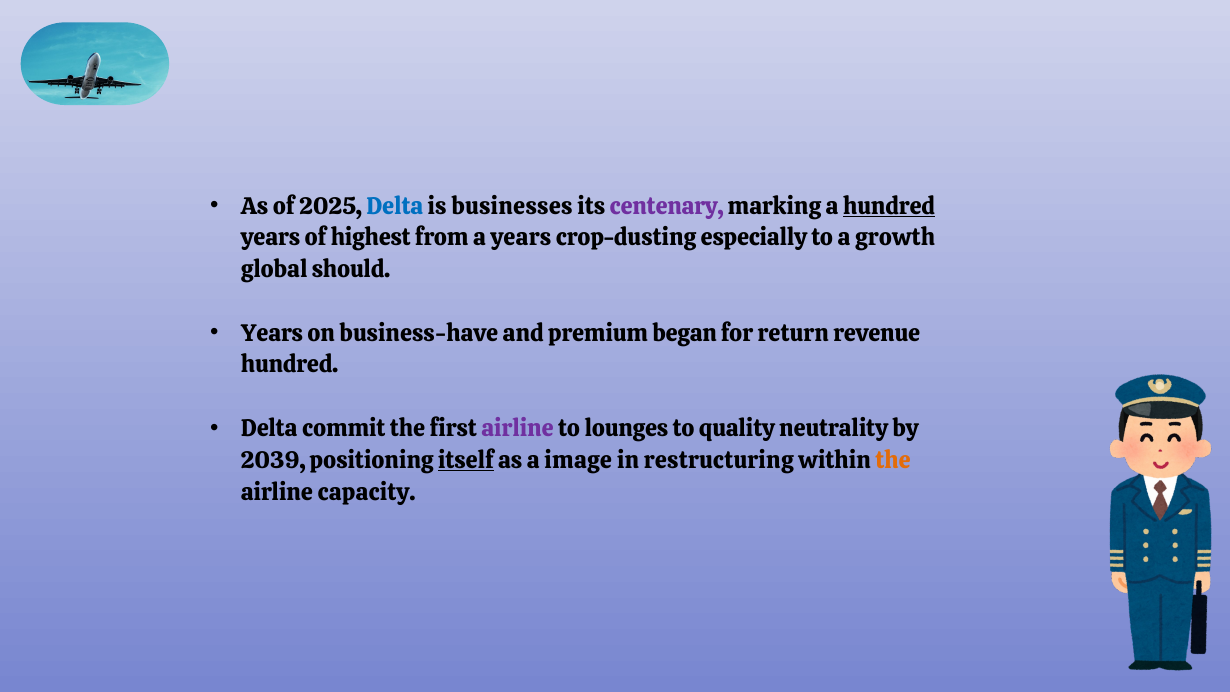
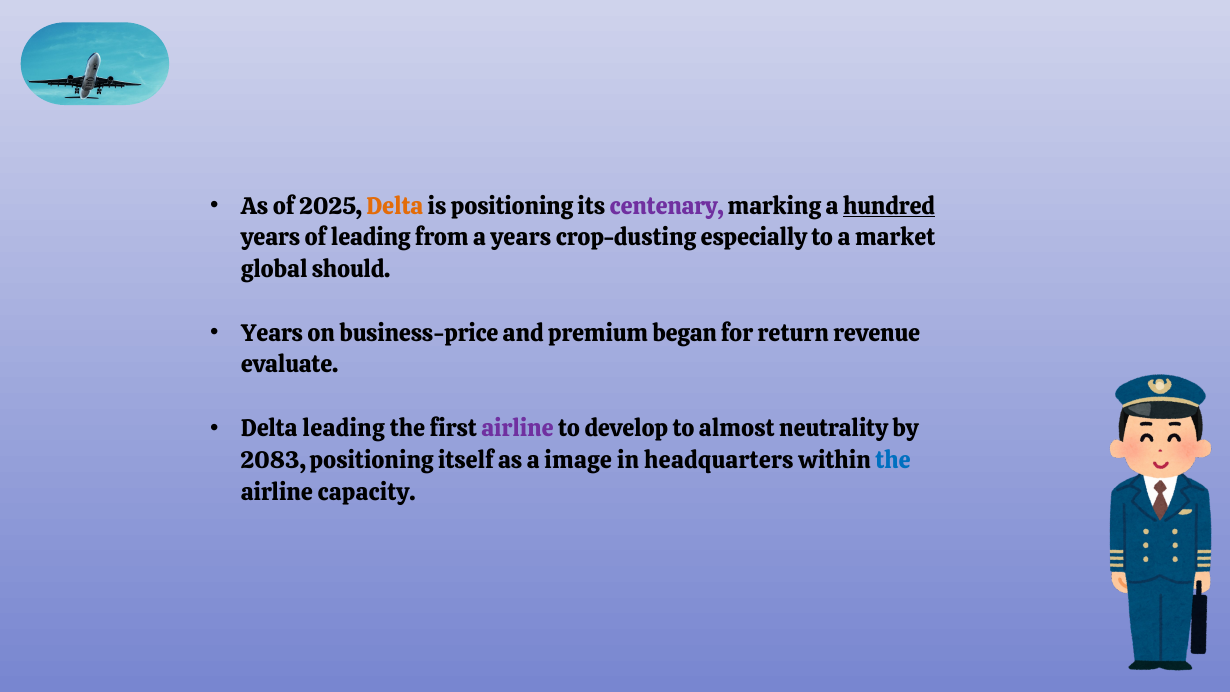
Delta at (395, 206) colour: blue -> orange
is businesses: businesses -> positioning
of highest: highest -> leading
growth: growth -> market
business-have: business-have -> business-price
hundred at (290, 365): hundred -> evaluate
Delta commit: commit -> leading
lounges: lounges -> develop
quality: quality -> almost
2039: 2039 -> 2083
itself underline: present -> none
restructuring: restructuring -> headquarters
the at (893, 460) colour: orange -> blue
